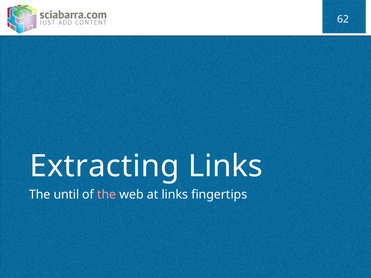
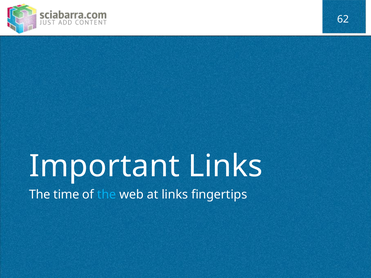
Extracting: Extracting -> Important
until: until -> time
the at (107, 195) colour: pink -> light blue
